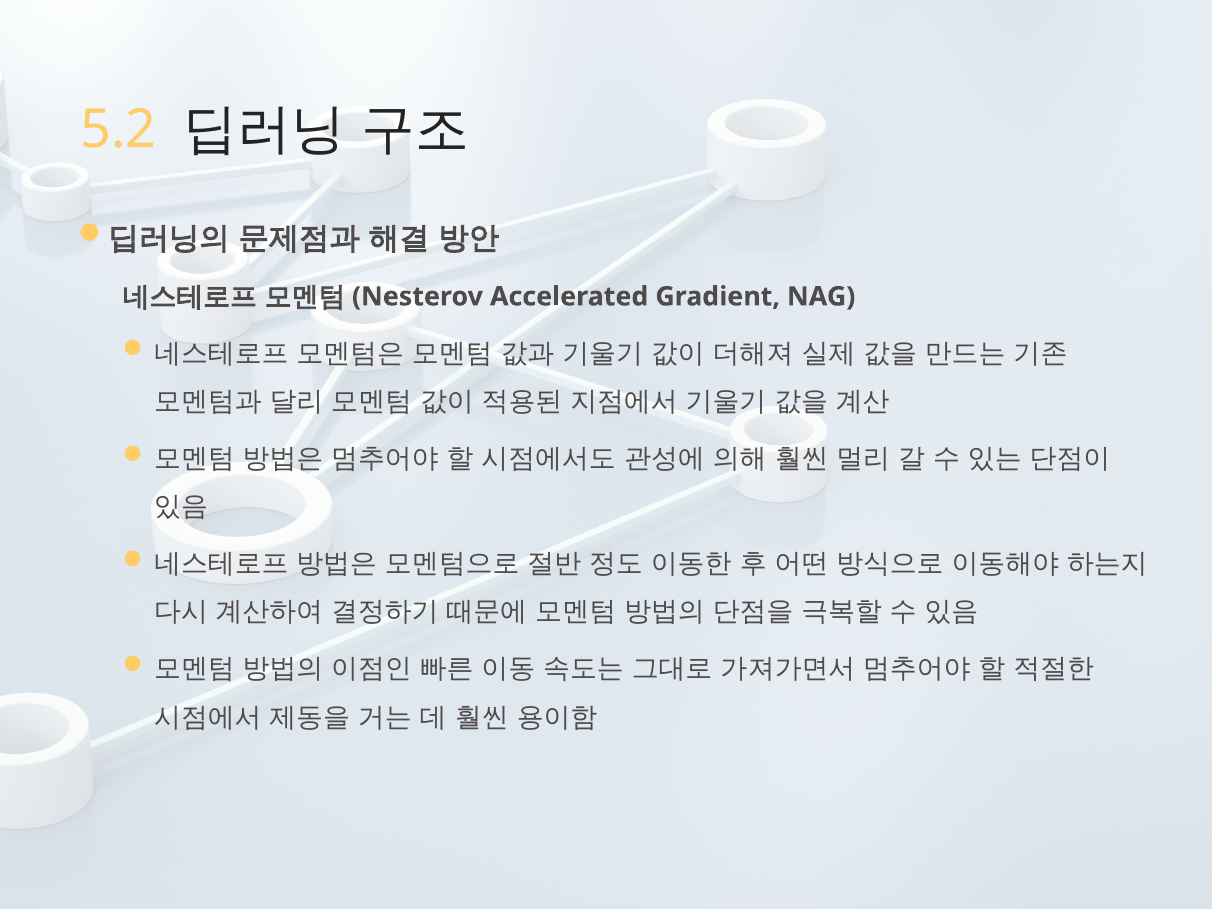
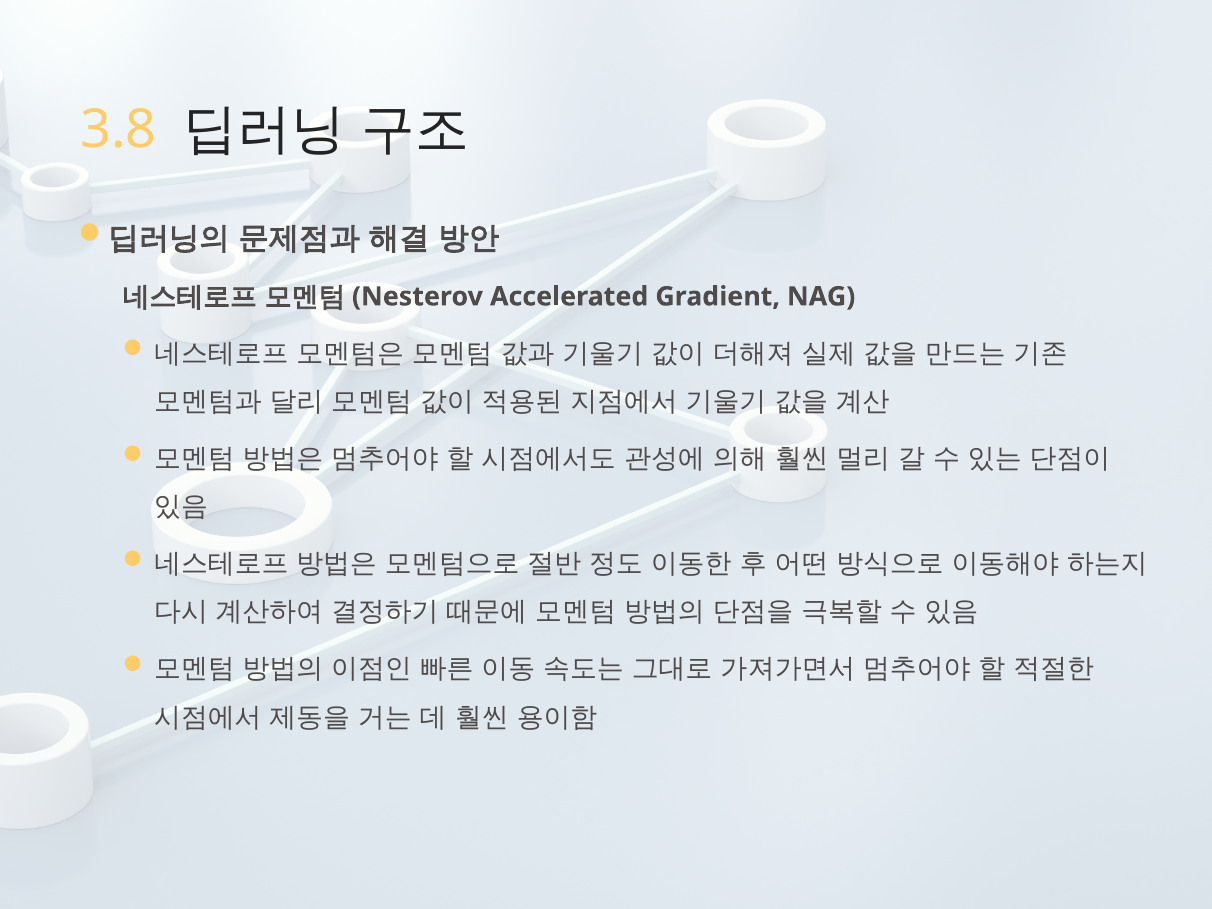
5.2: 5.2 -> 3.8
